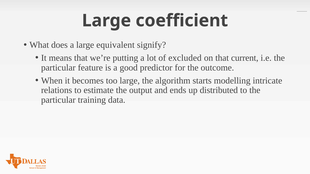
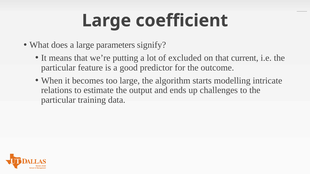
equivalent: equivalent -> parameters
distributed: distributed -> challenges
